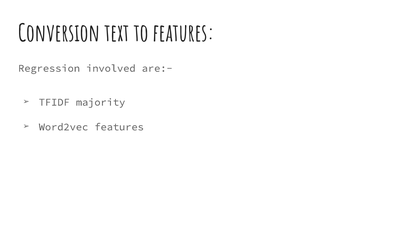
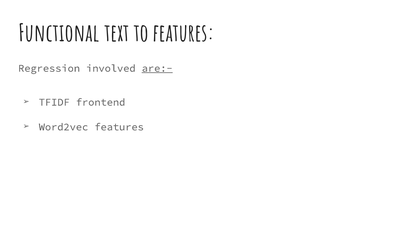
Conversion: Conversion -> Functional
are:- underline: none -> present
majority: majority -> frontend
